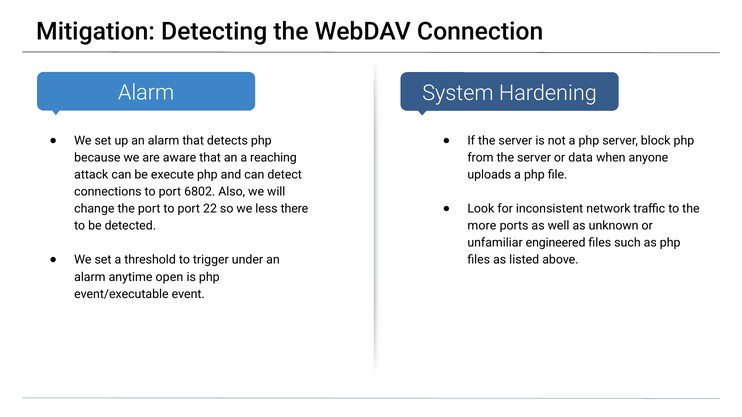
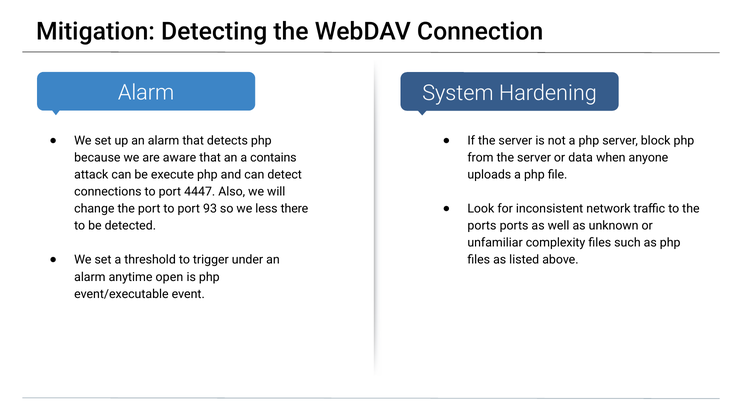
reaching: reaching -> contains
6802: 6802 -> 4447
22: 22 -> 93
more at (482, 226): more -> ports
engineered: engineered -> complexity
